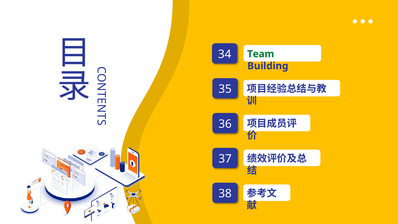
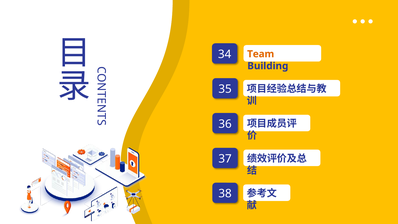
Team colour: green -> orange
